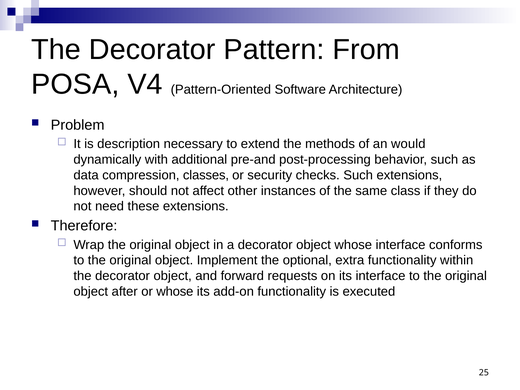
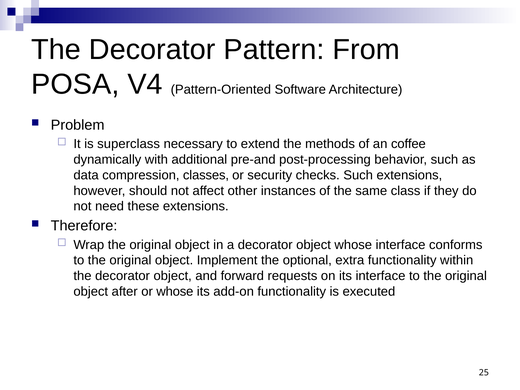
description: description -> superclass
would: would -> coffee
